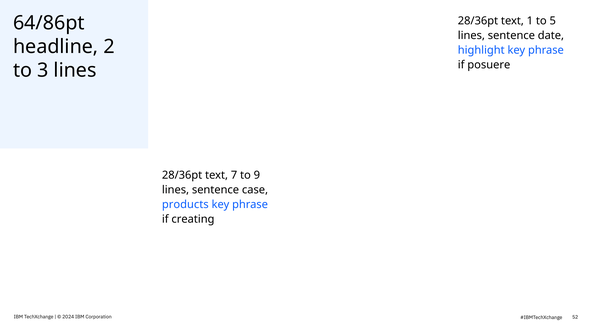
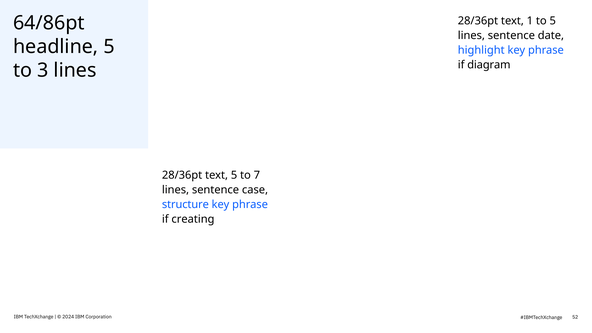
headline 2: 2 -> 5
posuere: posuere -> diagram
text 7: 7 -> 5
9: 9 -> 7
products: products -> structure
